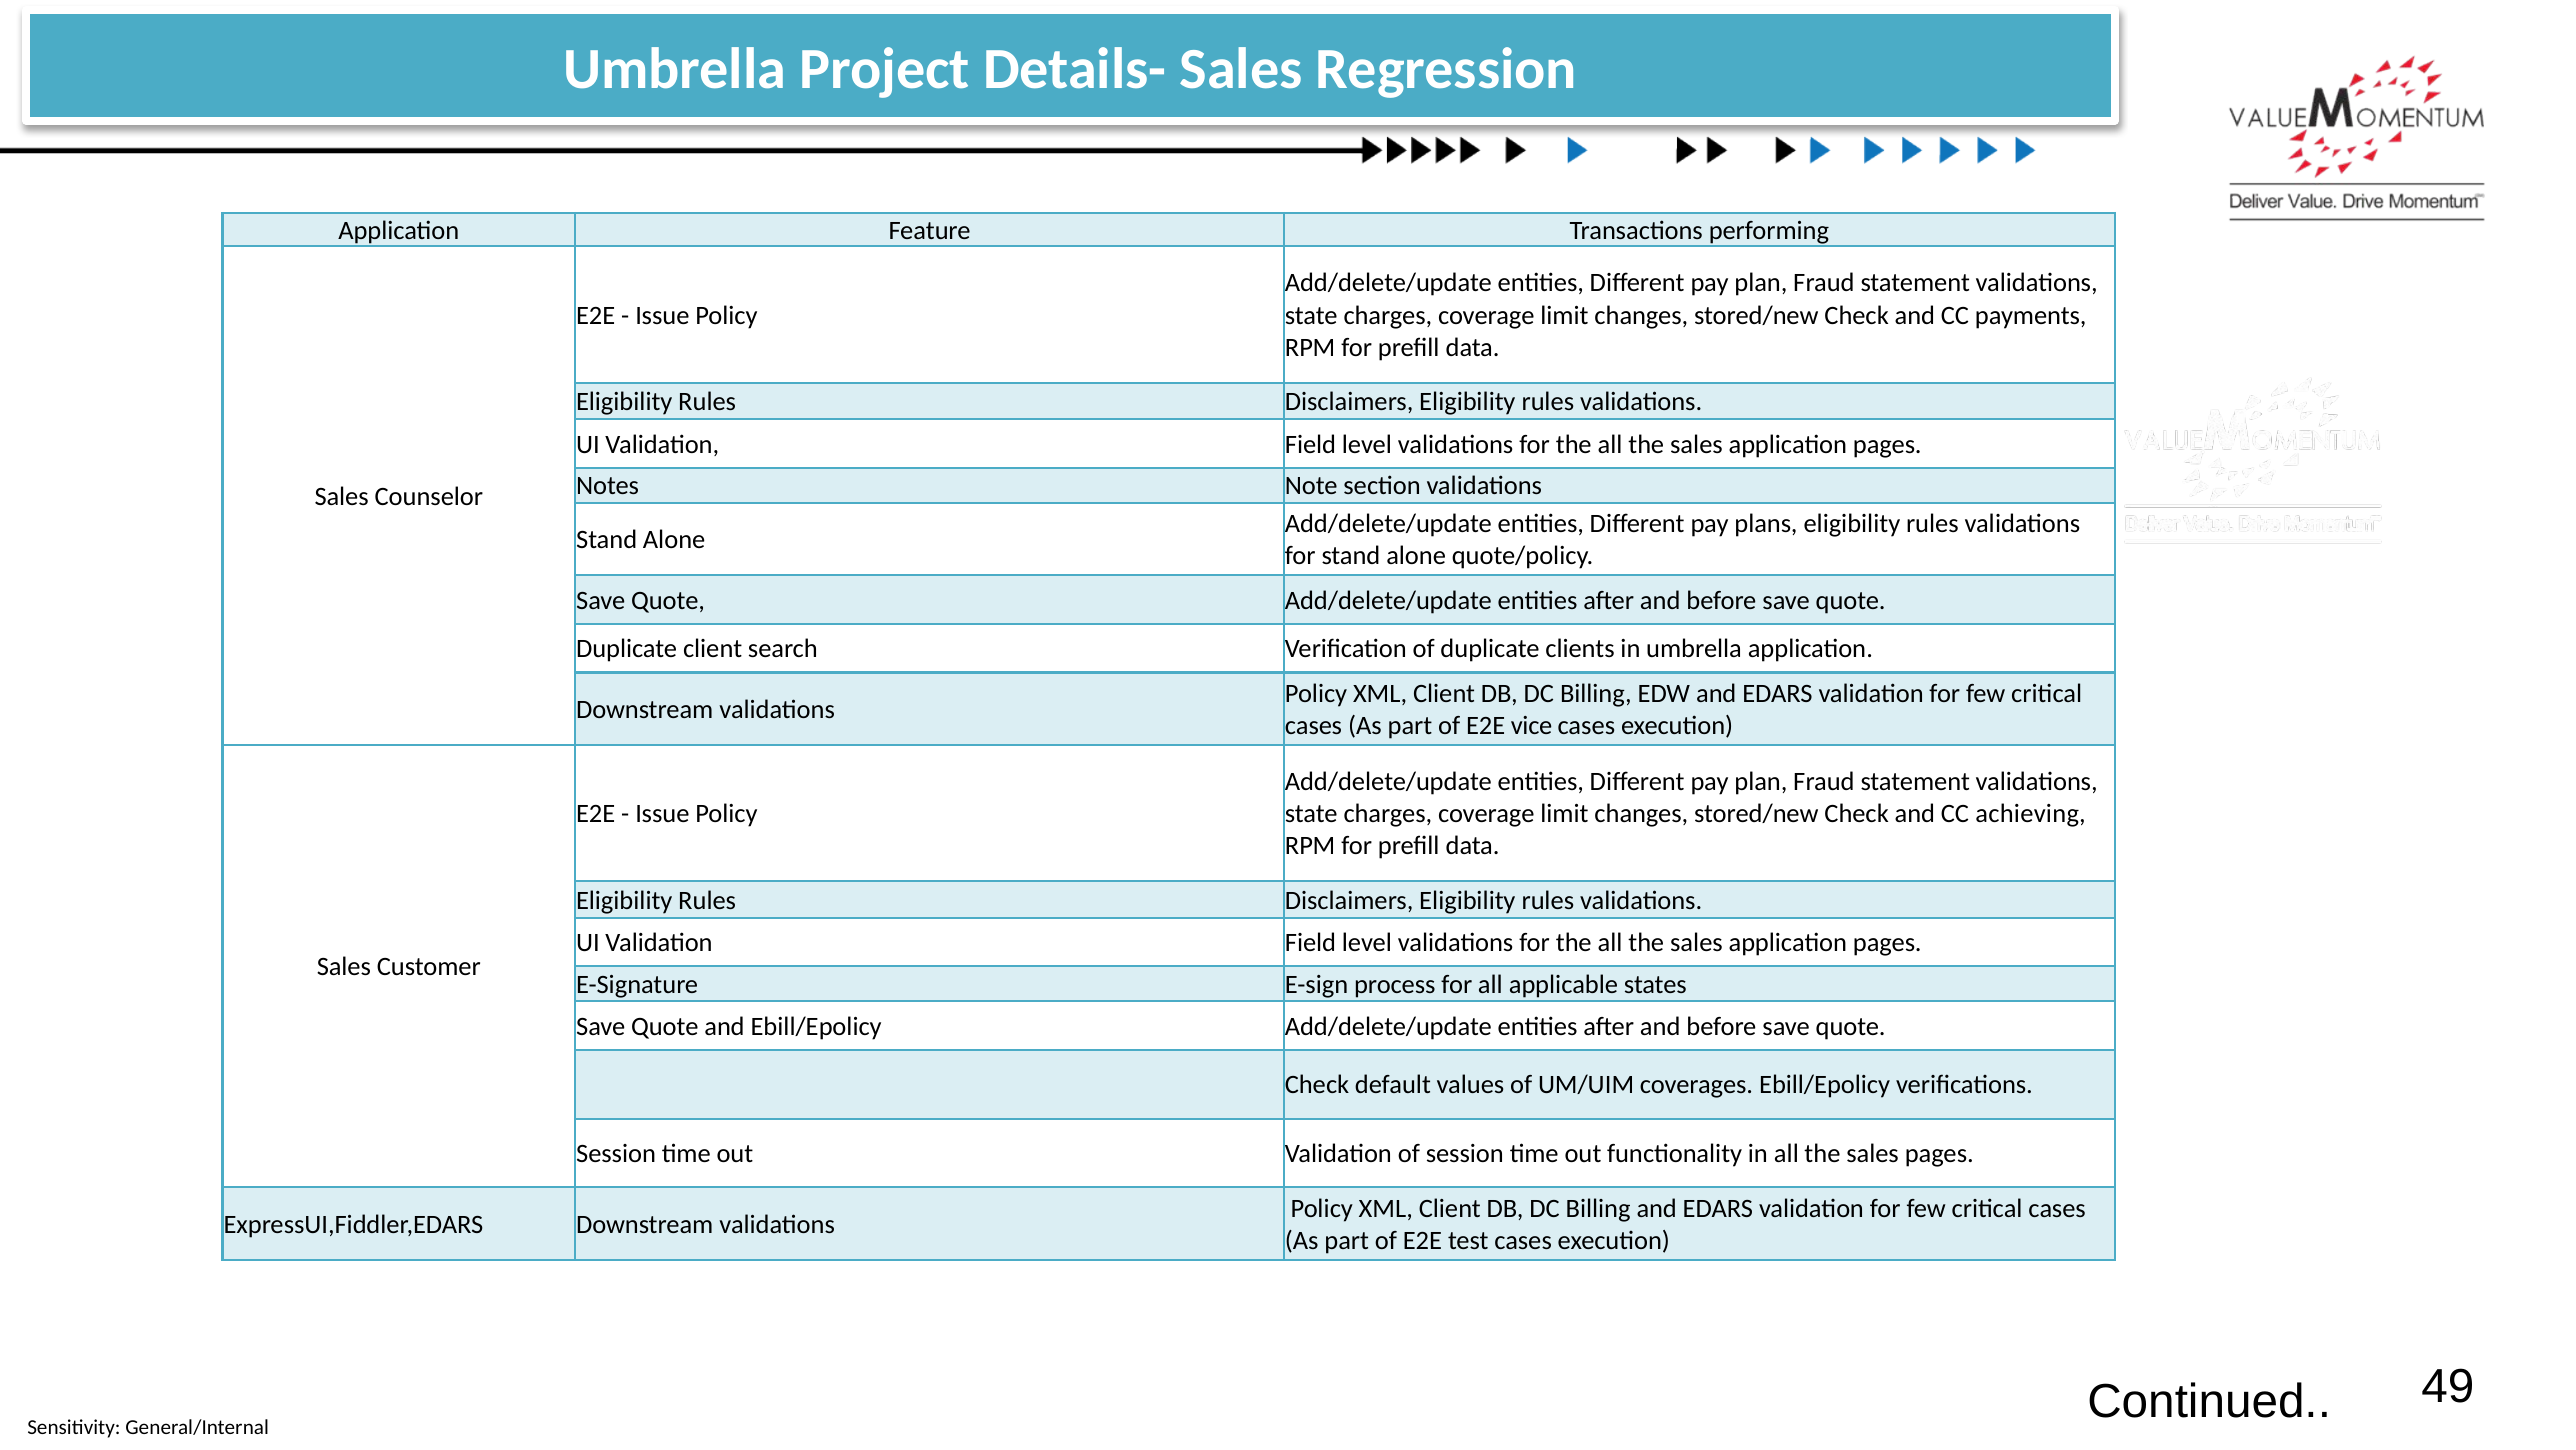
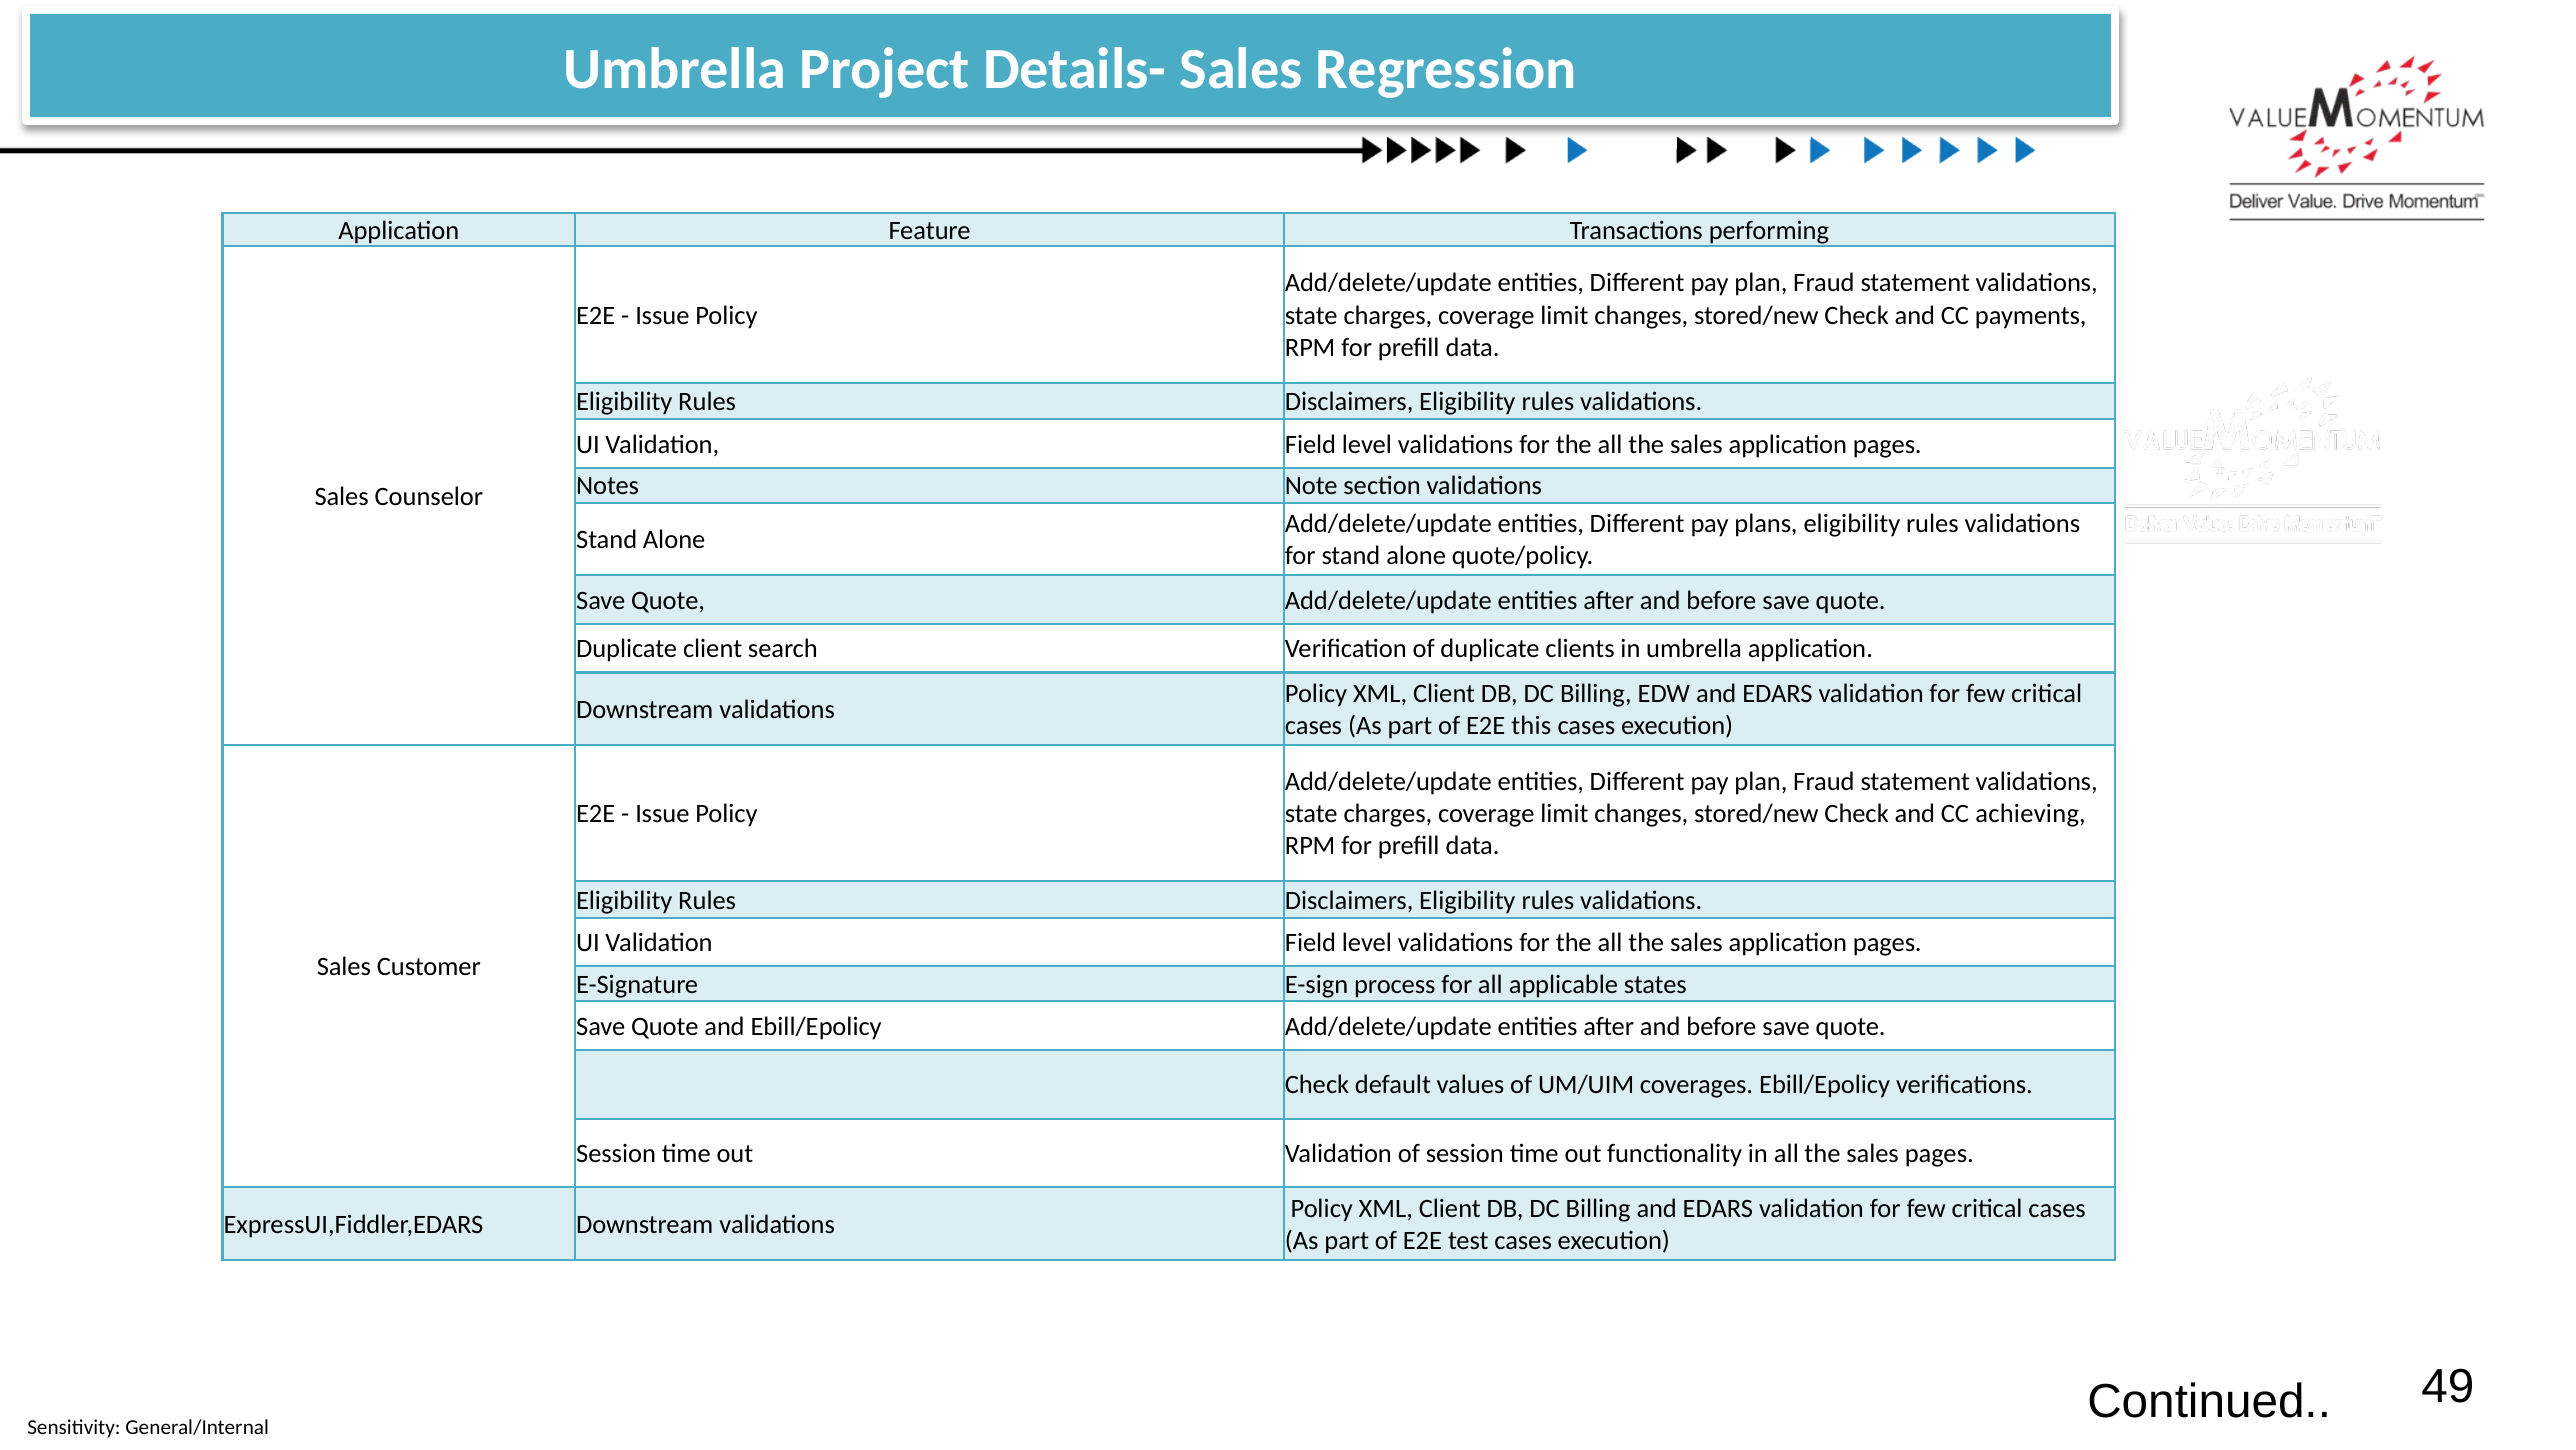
vice: vice -> this
